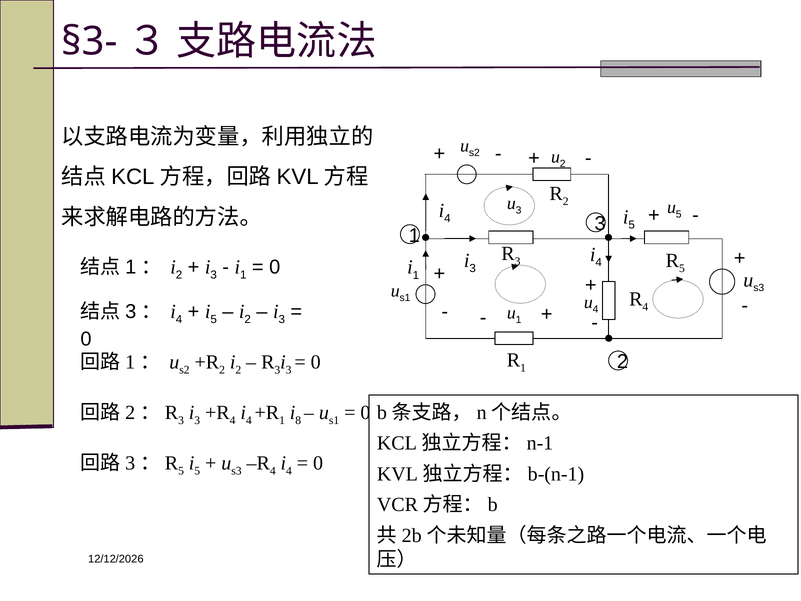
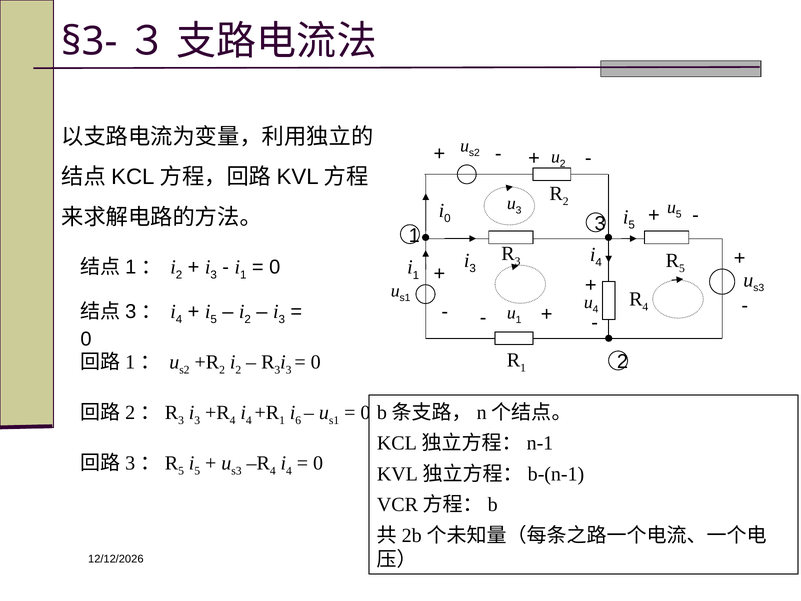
4 at (447, 218): 4 -> 0
8: 8 -> 6
